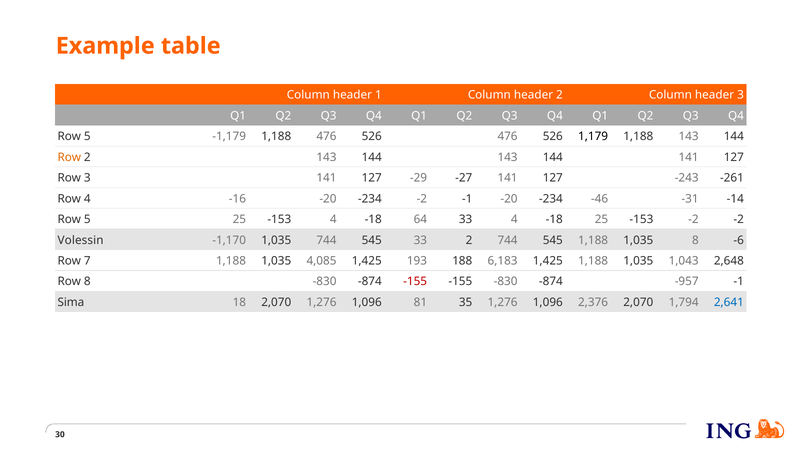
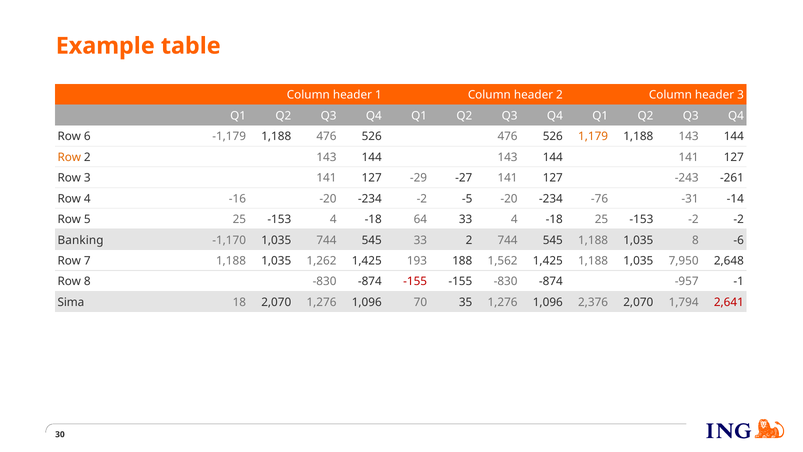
5 at (87, 136): 5 -> 6
1,179 colour: black -> orange
-2 -1: -1 -> -5
-46: -46 -> -76
Volessin: Volessin -> Banking
4,085: 4,085 -> 1,262
6,183: 6,183 -> 1,562
1,043: 1,043 -> 7,950
81: 81 -> 70
2,641 colour: blue -> red
